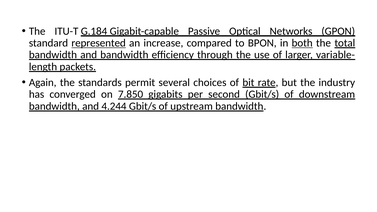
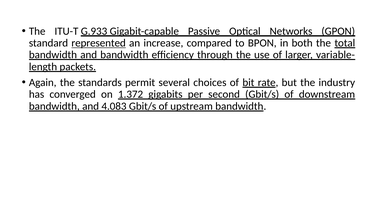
G.184: G.184 -> G.933
both underline: present -> none
7.850: 7.850 -> 1.372
4.244: 4.244 -> 4.083
